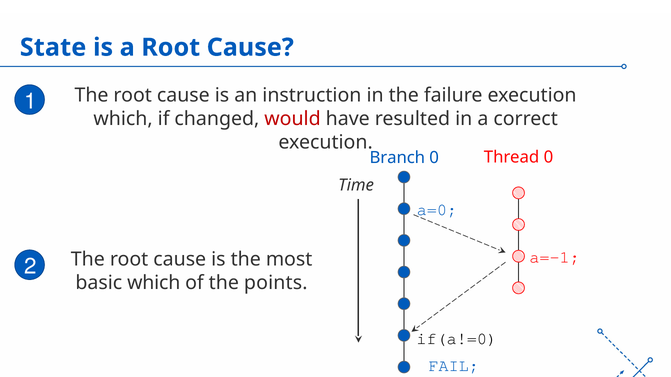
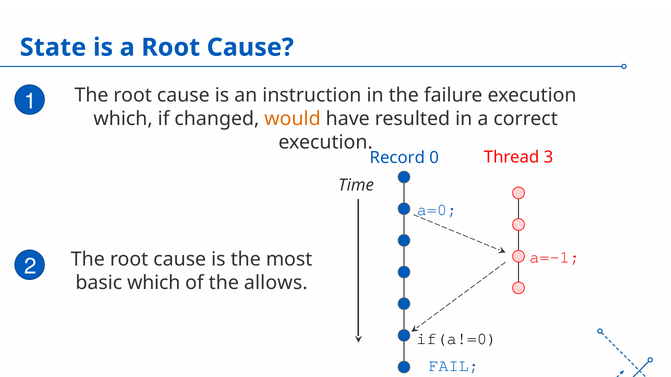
would colour: red -> orange
Thread 0: 0 -> 3
Branch: Branch -> Record
points: points -> allows
